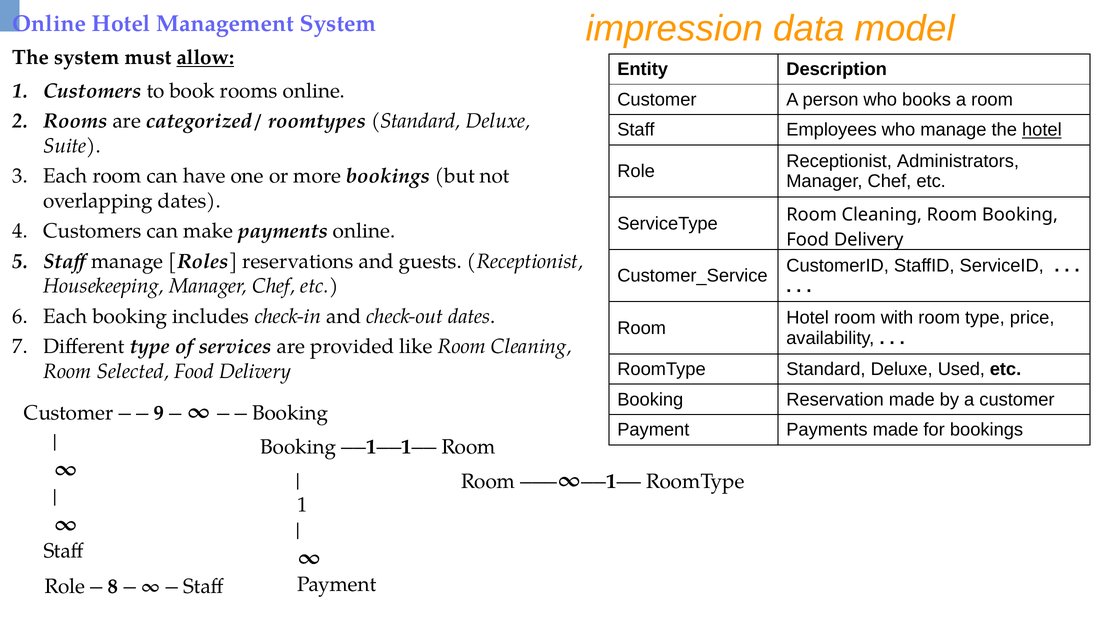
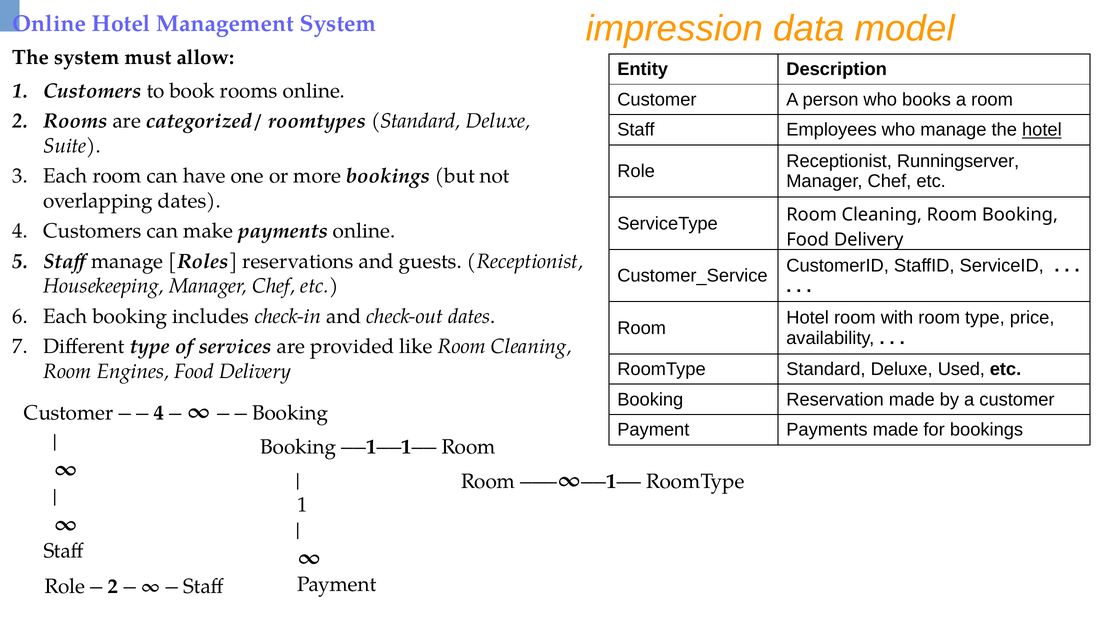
allow underline: present -> none
Administrators: Administrators -> Runningserver
Selected: Selected -> Engines
9 at (159, 413): 9 -> 4
8 at (113, 587): 8 -> 2
